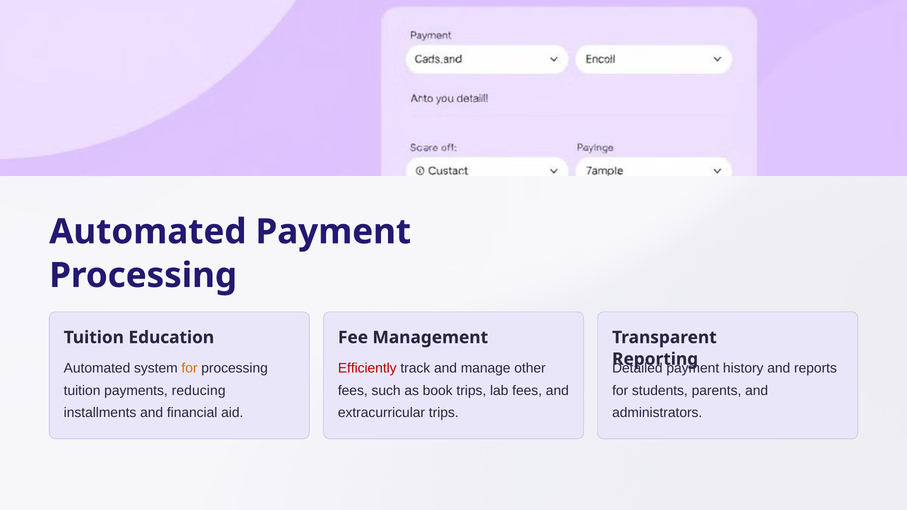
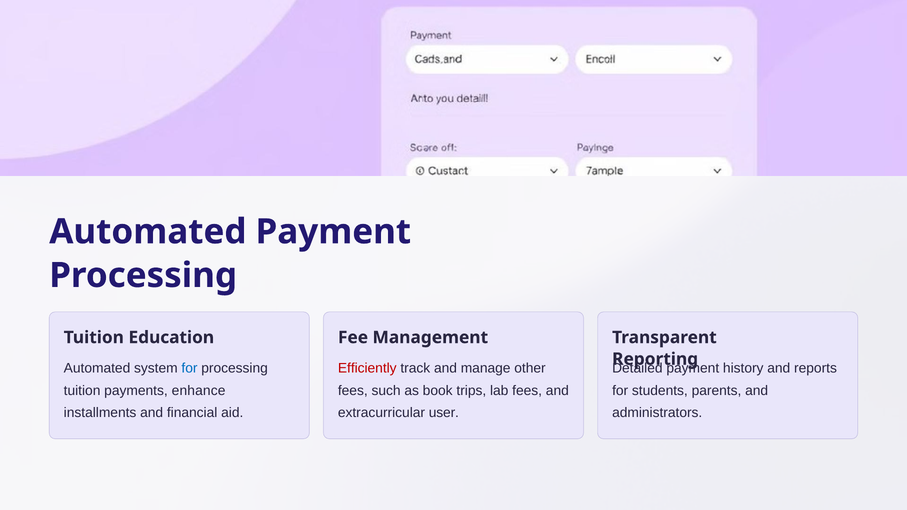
for at (189, 368) colour: orange -> blue
reducing: reducing -> enhance
extracurricular trips: trips -> user
